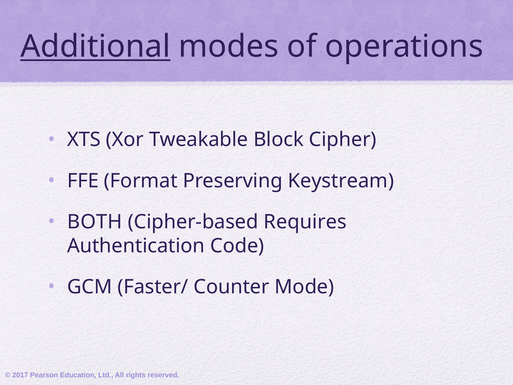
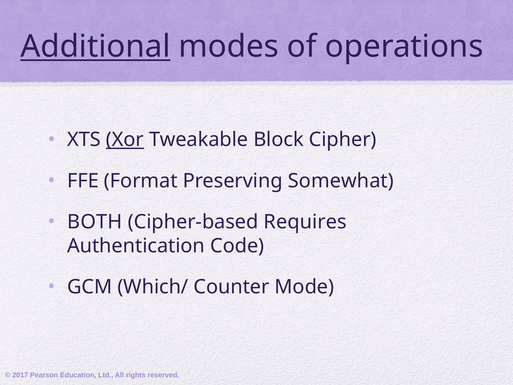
Xor underline: none -> present
Keystream: Keystream -> Somewhat
Faster/: Faster/ -> Which/
